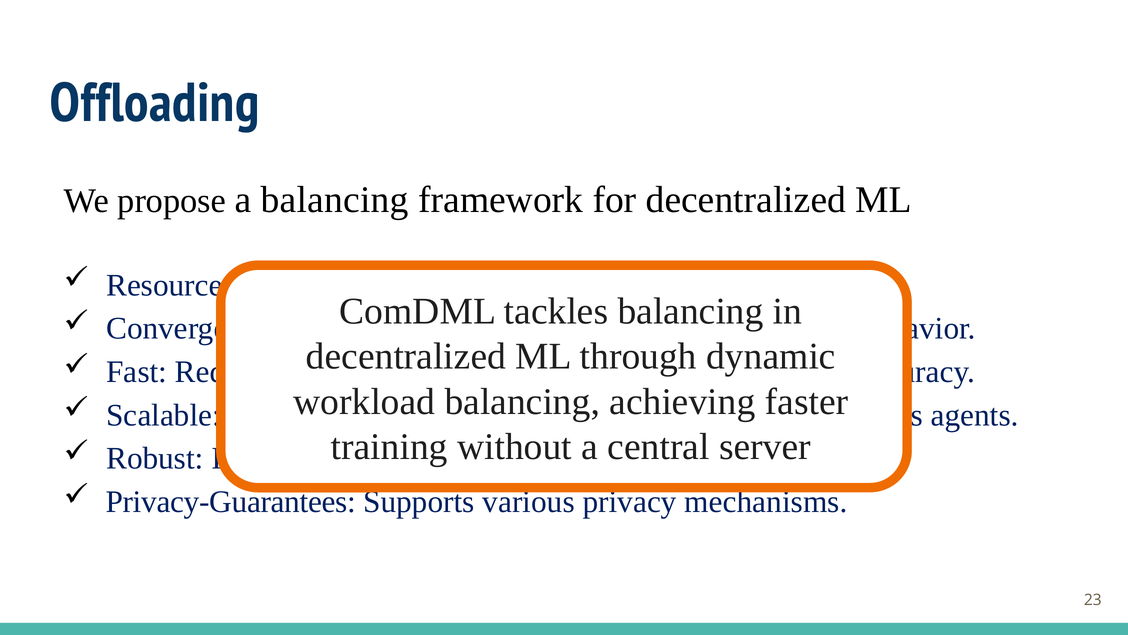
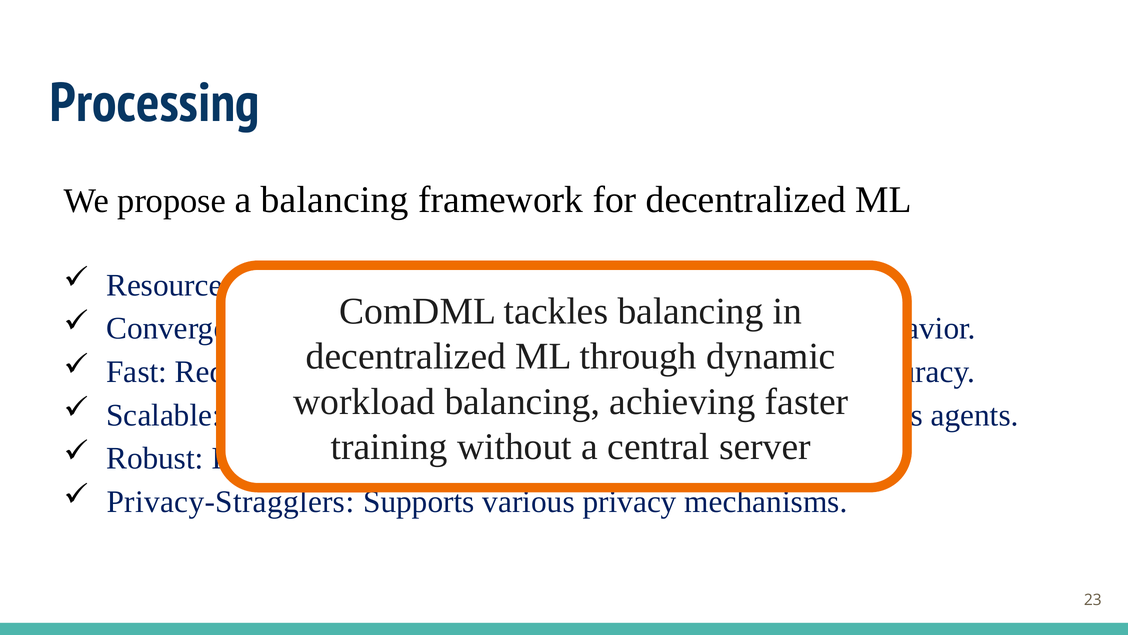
Offloading: Offloading -> Processing
Privacy-Guarantees: Privacy-Guarantees -> Privacy-Stragglers
